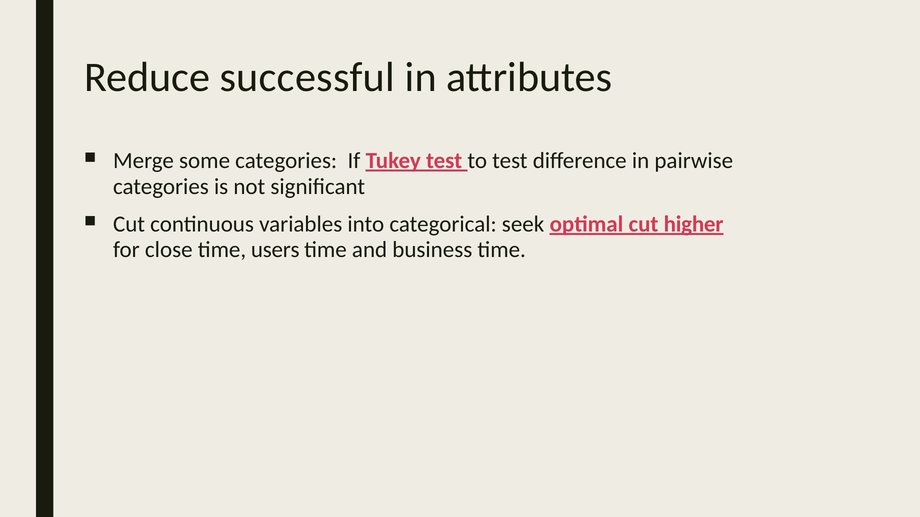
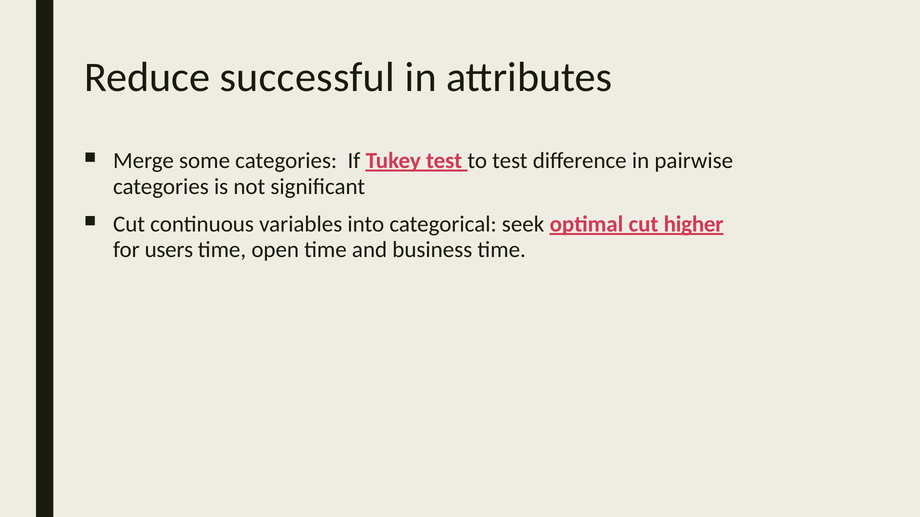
close: close -> users
users: users -> open
